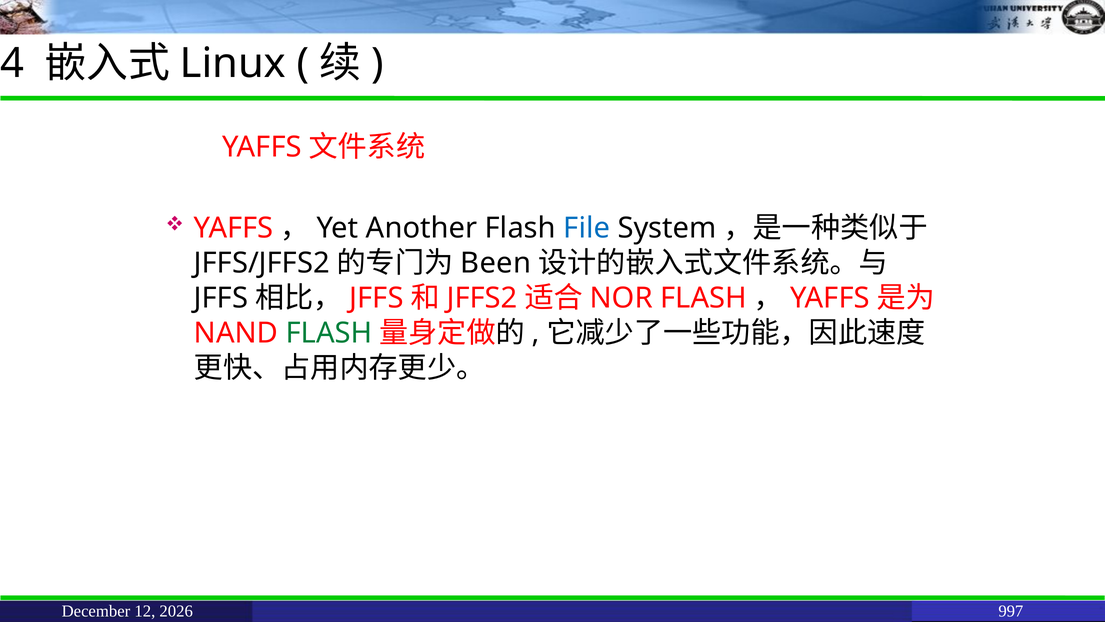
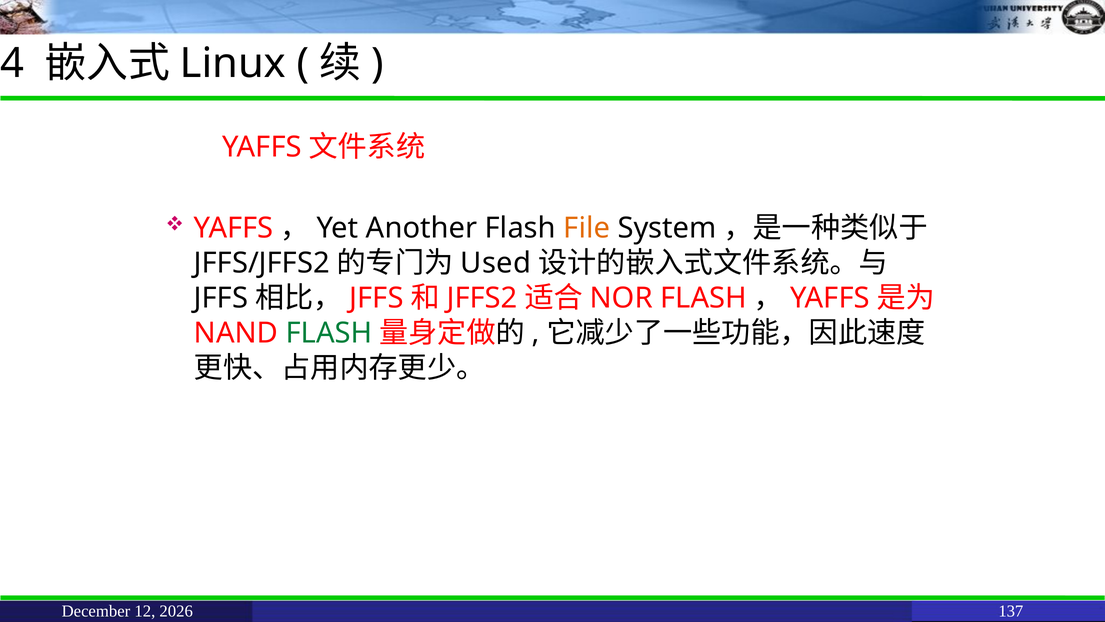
File colour: blue -> orange
Been: Been -> Used
997: 997 -> 137
